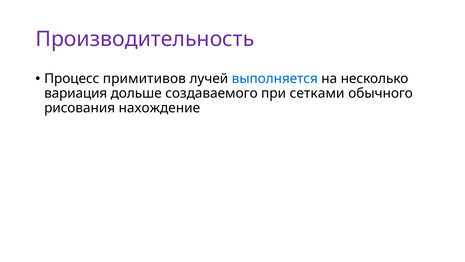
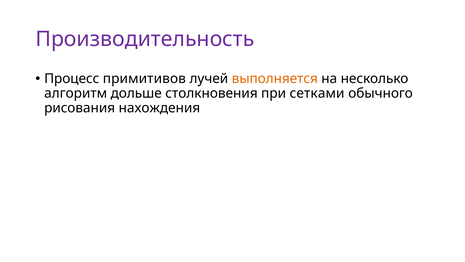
выполняется colour: blue -> orange
вариация: вариация -> алгоритм
создаваемого: создаваемого -> столкновения
нахождение: нахождение -> нахождения
